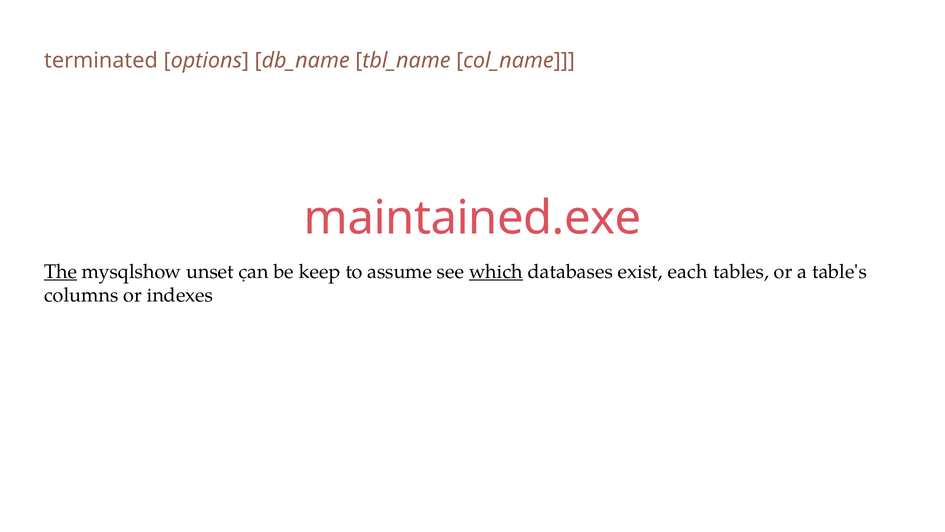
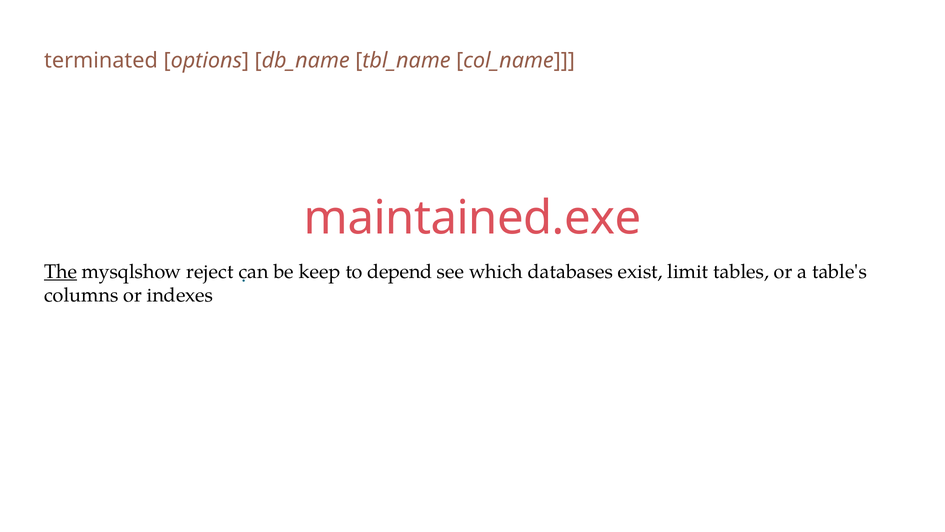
unset: unset -> reject
assume: assume -> depend
which underline: present -> none
each: each -> limit
